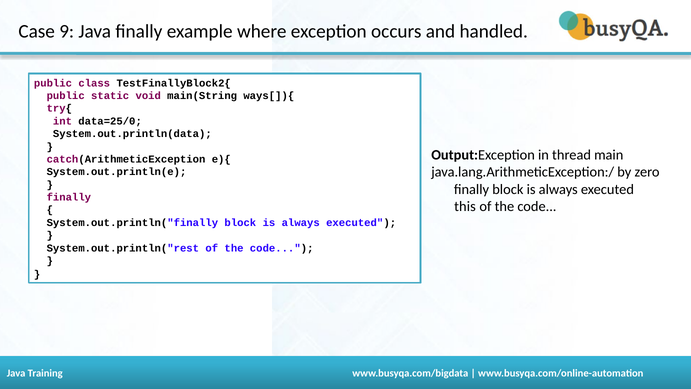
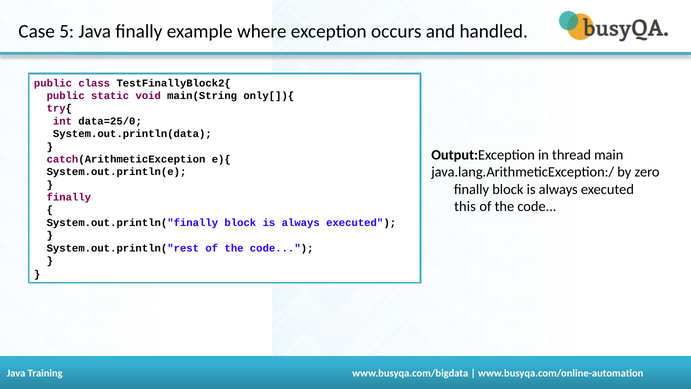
9: 9 -> 5
ways[]){: ways[]){ -> only[]){
